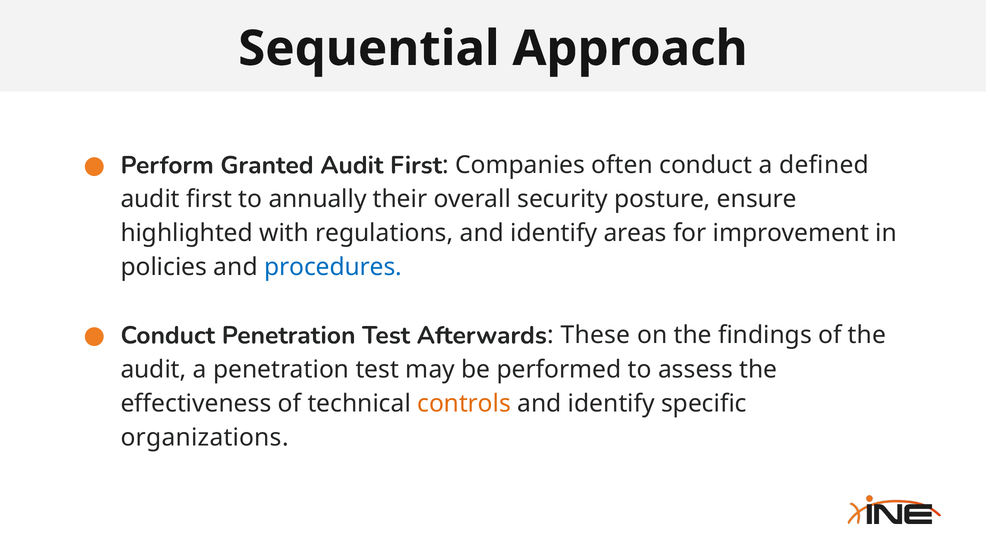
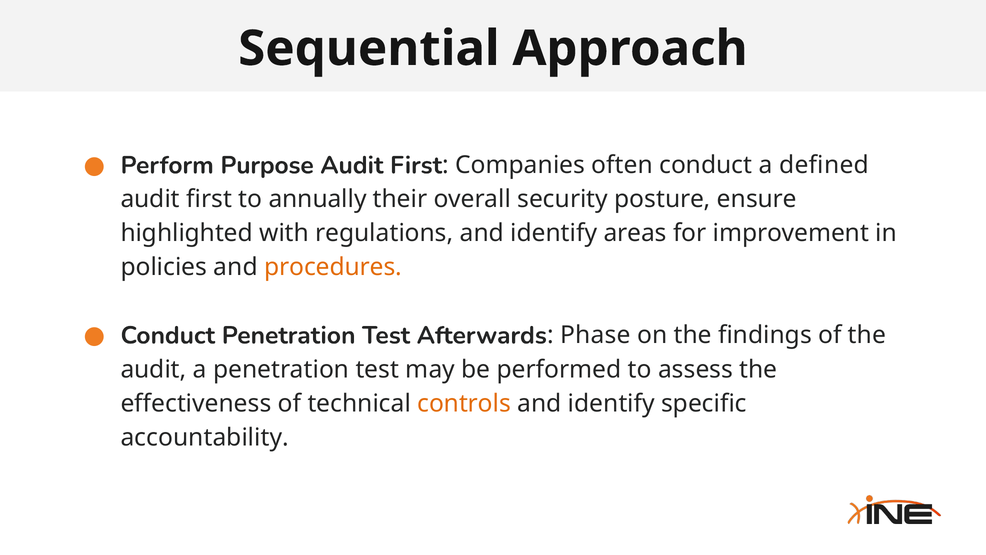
Granted: Granted -> Purpose
procedures colour: blue -> orange
These: These -> Phase
organizations: organizations -> accountability
